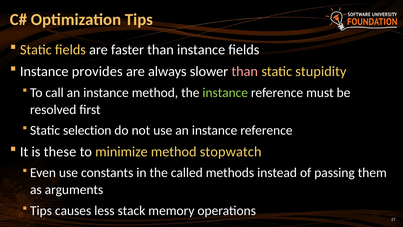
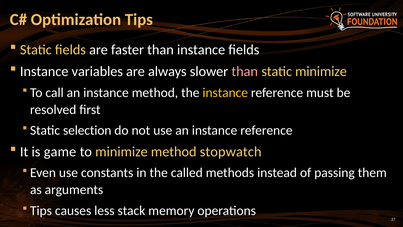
provides: provides -> variables
static stupidity: stupidity -> minimize
instance at (225, 93) colour: light green -> yellow
these: these -> game
